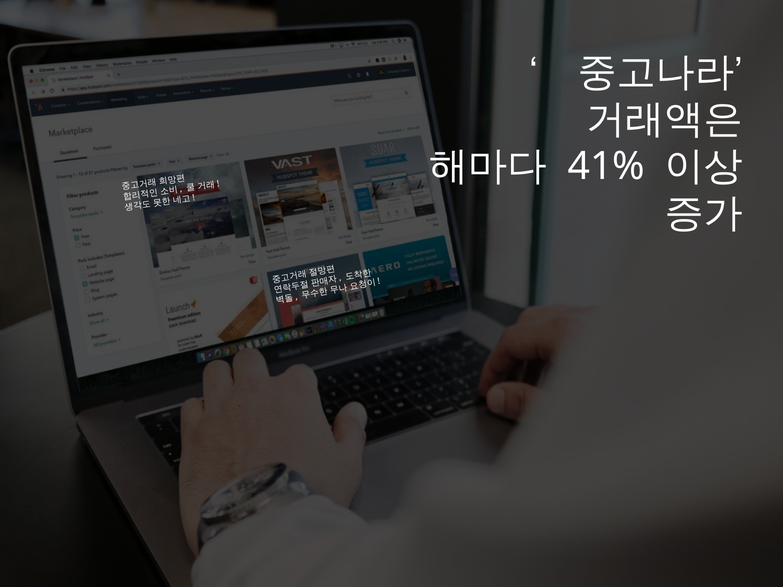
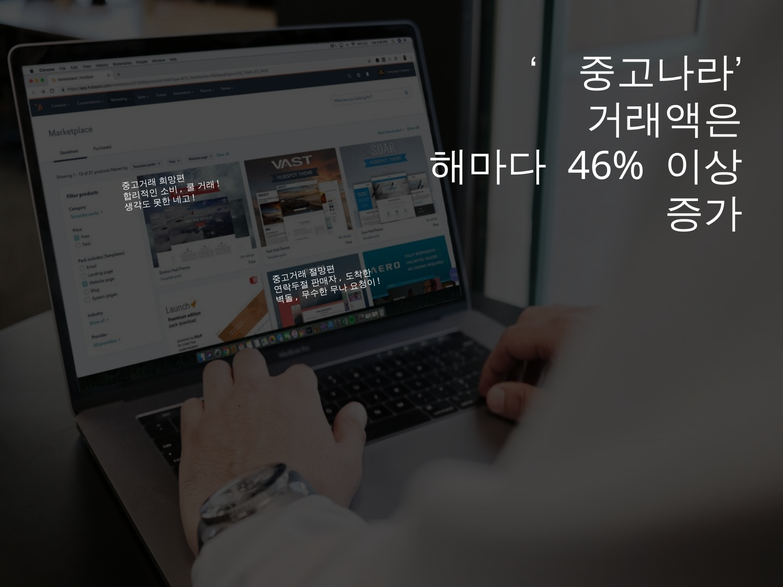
41%: 41% -> 46%
